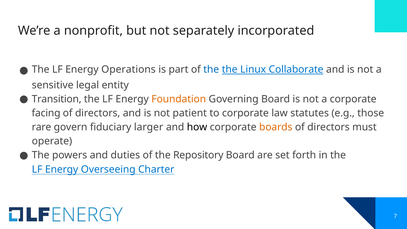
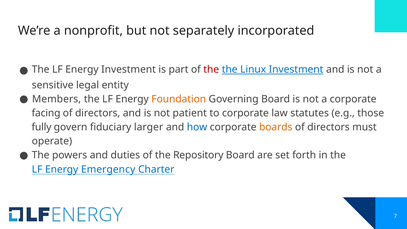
Energy Operations: Operations -> Investment
the at (211, 69) colour: blue -> red
Linux Collaborate: Collaborate -> Investment
Transition: Transition -> Members
rare: rare -> fully
how colour: black -> blue
Overseeing: Overseeing -> Emergency
